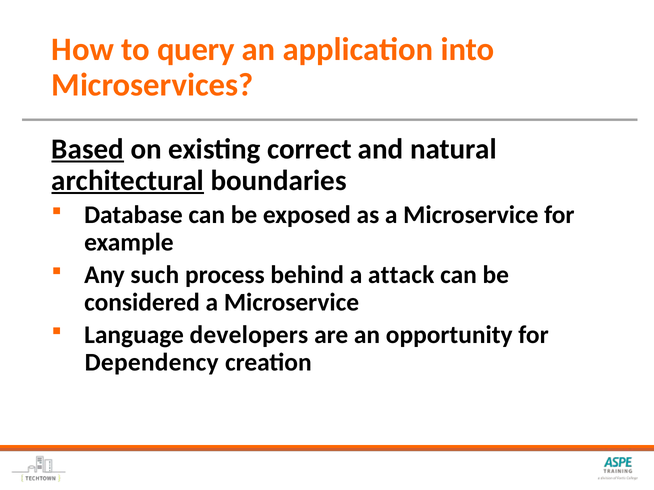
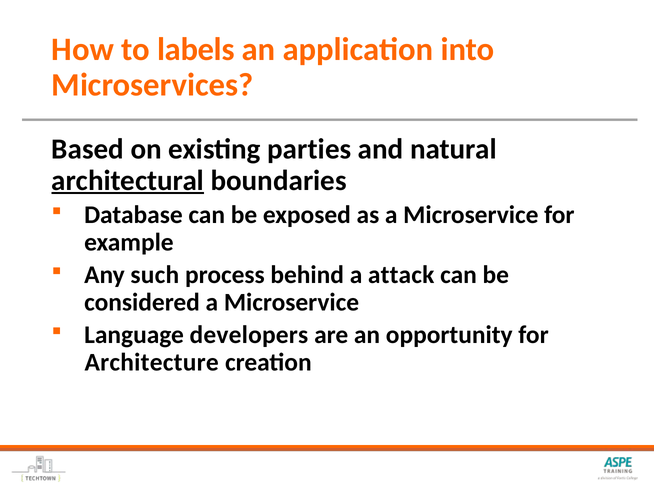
query: query -> labels
Based underline: present -> none
correct: correct -> parties
Dependency: Dependency -> Architecture
